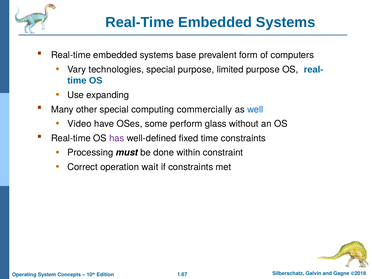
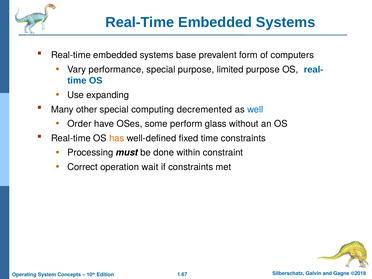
technologies: technologies -> performance
commercially: commercially -> decremented
Video: Video -> Order
has colour: purple -> orange
